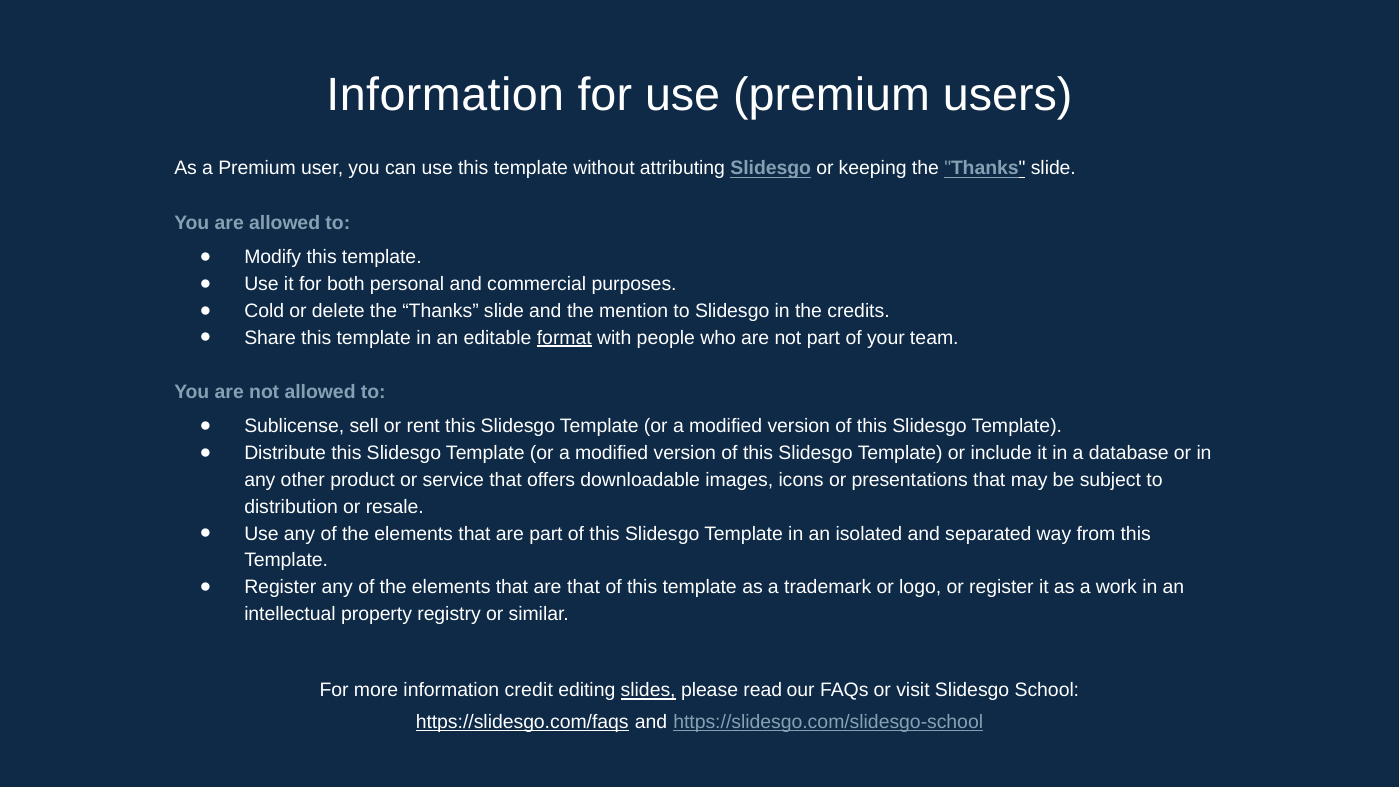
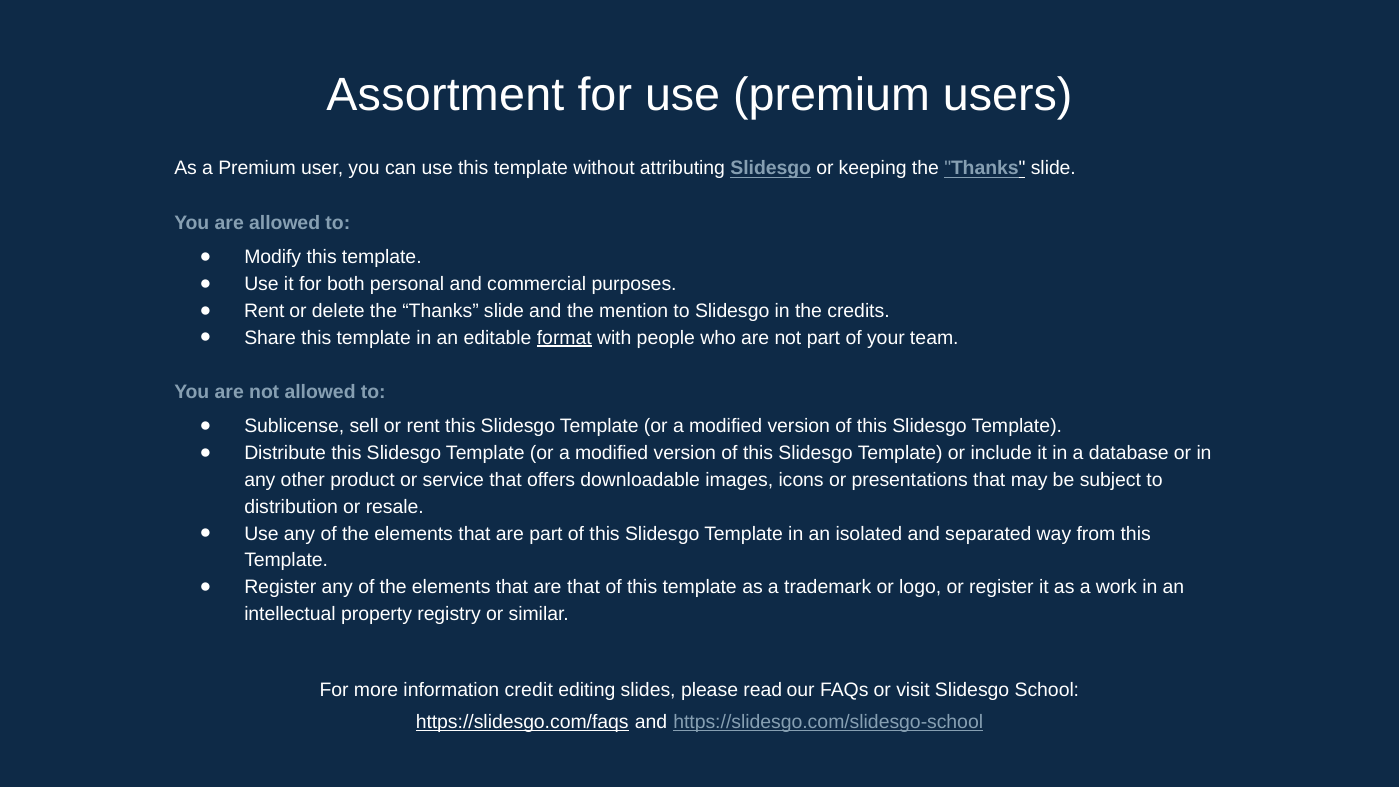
Information at (445, 95): Information -> Assortment
Cold at (264, 311): Cold -> Rent
slides underline: present -> none
